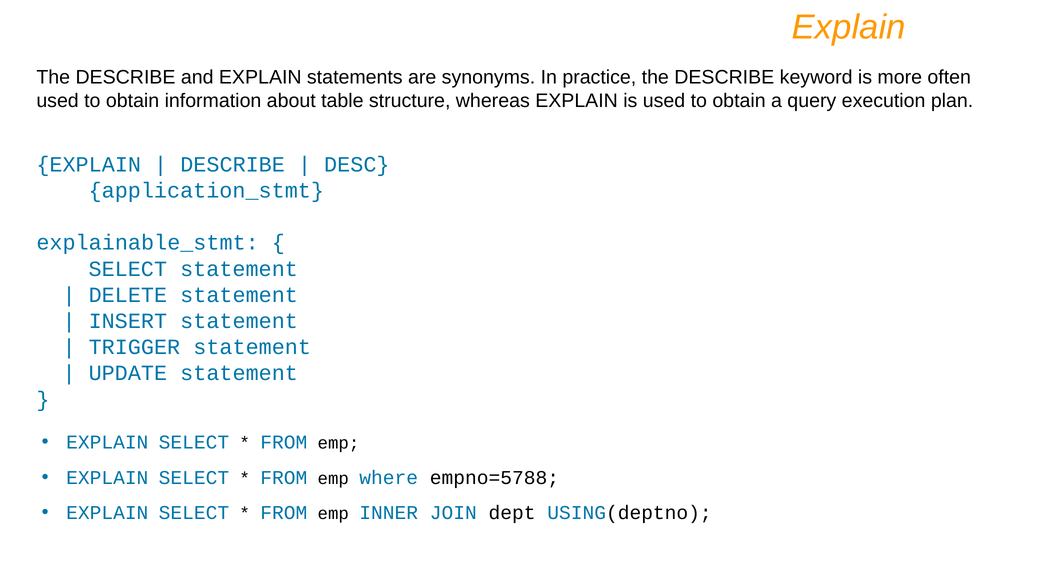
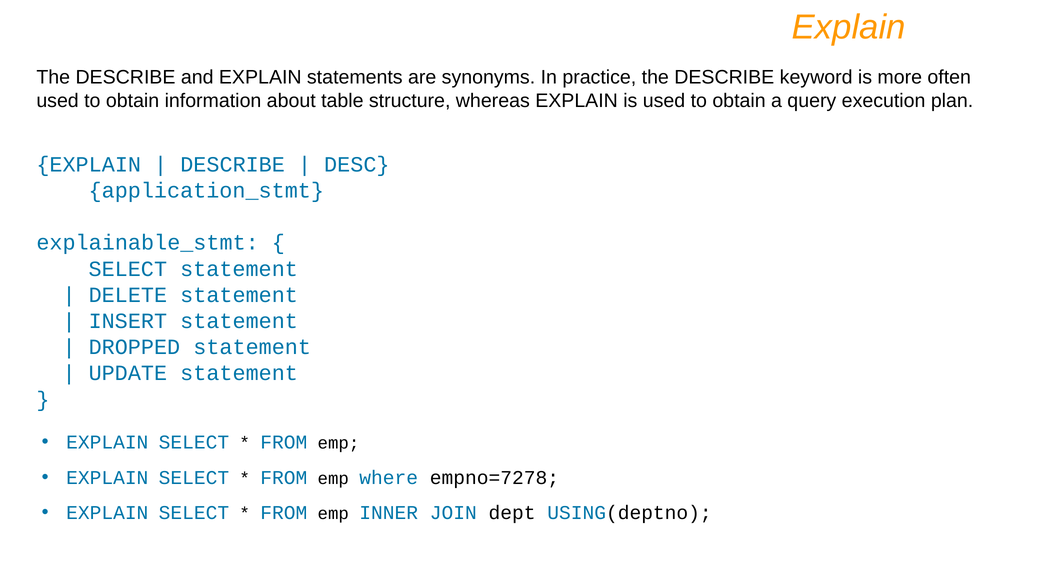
TRIGGER: TRIGGER -> DROPPED
empno=5788: empno=5788 -> empno=7278
